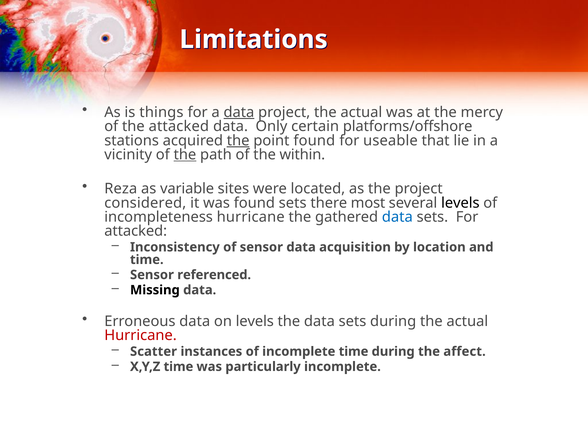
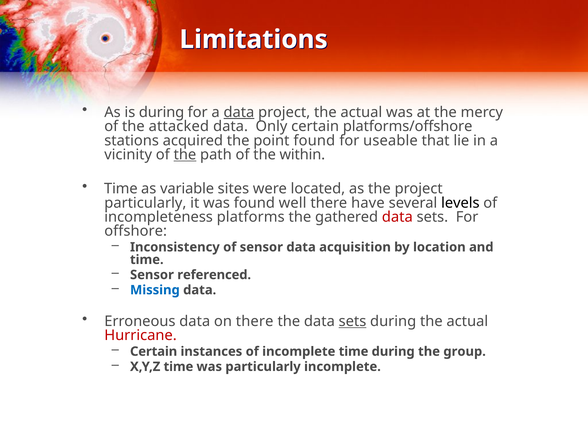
is things: things -> during
the at (238, 141) underline: present -> none
Reza at (121, 189): Reza -> Time
considered at (145, 203): considered -> particularly
found sets: sets -> well
most: most -> have
incompleteness hurricane: hurricane -> platforms
data at (397, 217) colour: blue -> red
attacked at (136, 231): attacked -> offshore
Missing colour: black -> blue
on levels: levels -> there
sets at (353, 321) underline: none -> present
Scatter at (154, 351): Scatter -> Certain
affect: affect -> group
